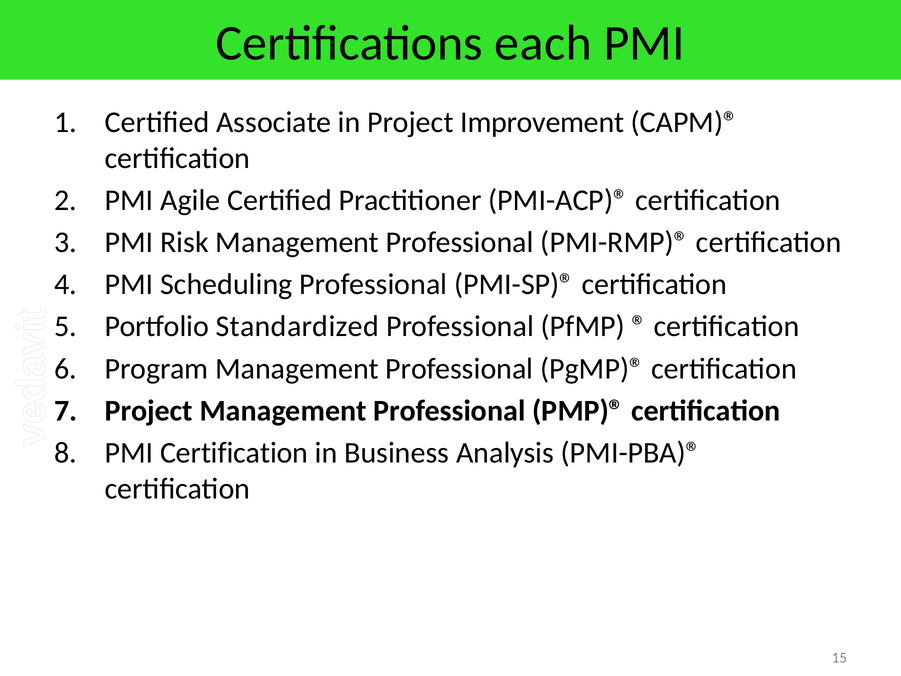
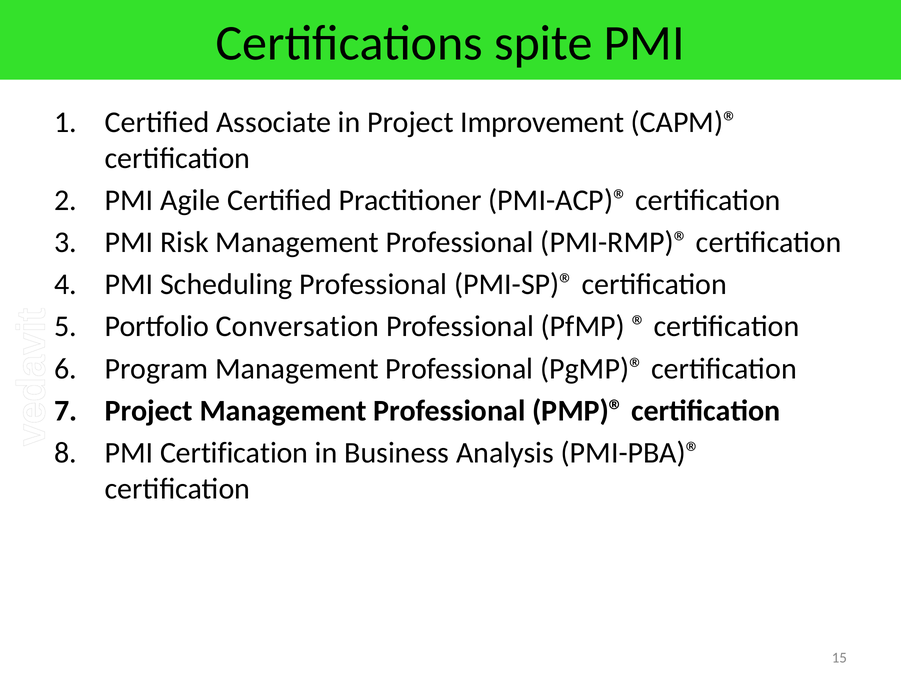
each: each -> spite
Standardized: Standardized -> Conversation
